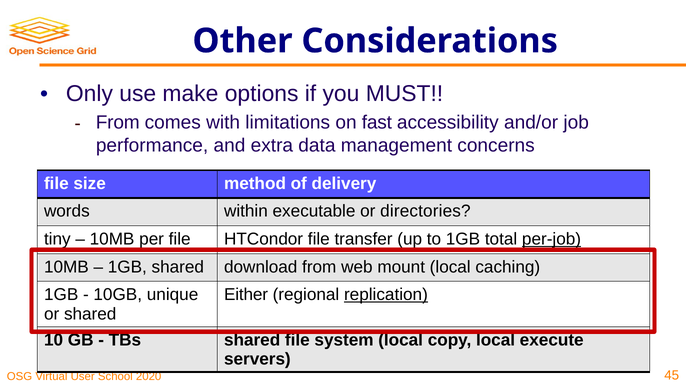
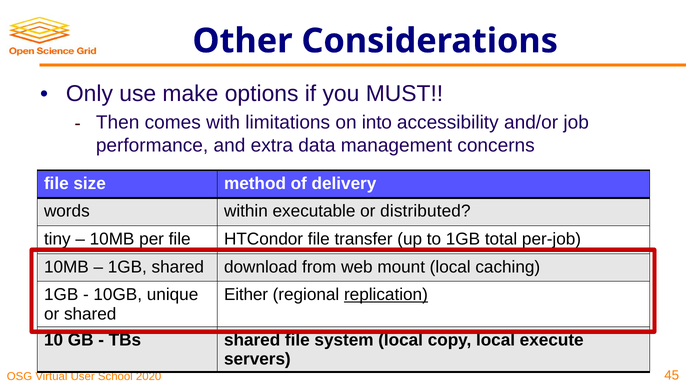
From at (118, 122): From -> Then
fast: fast -> into
directories: directories -> distributed
per-job underline: present -> none
